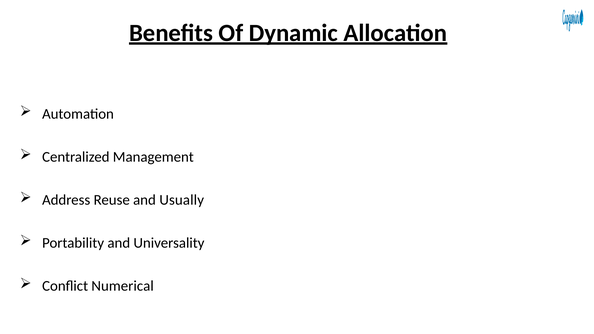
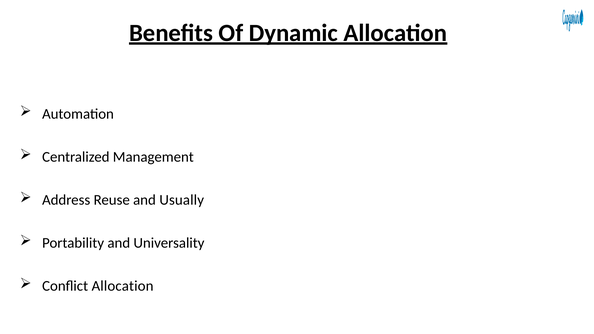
Conflict Numerical: Numerical -> Allocation
